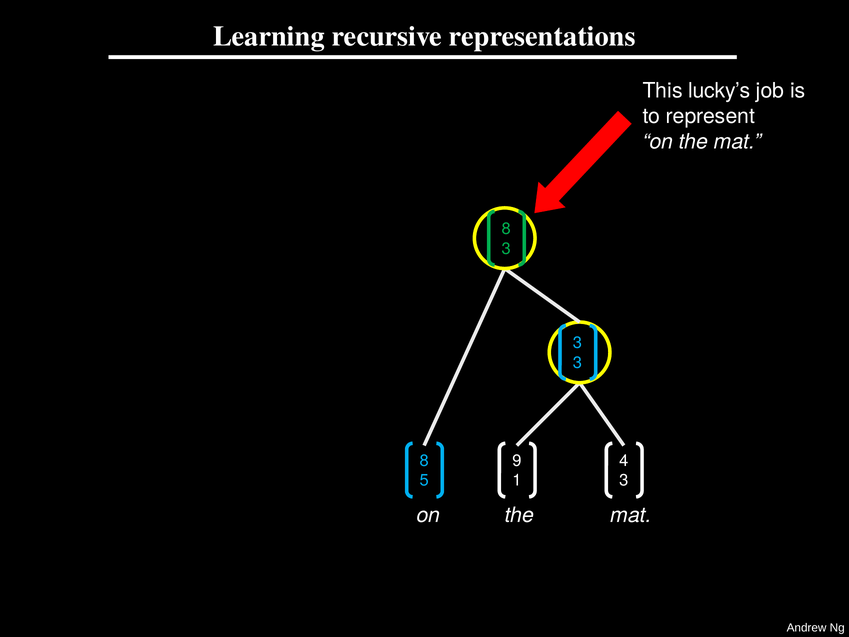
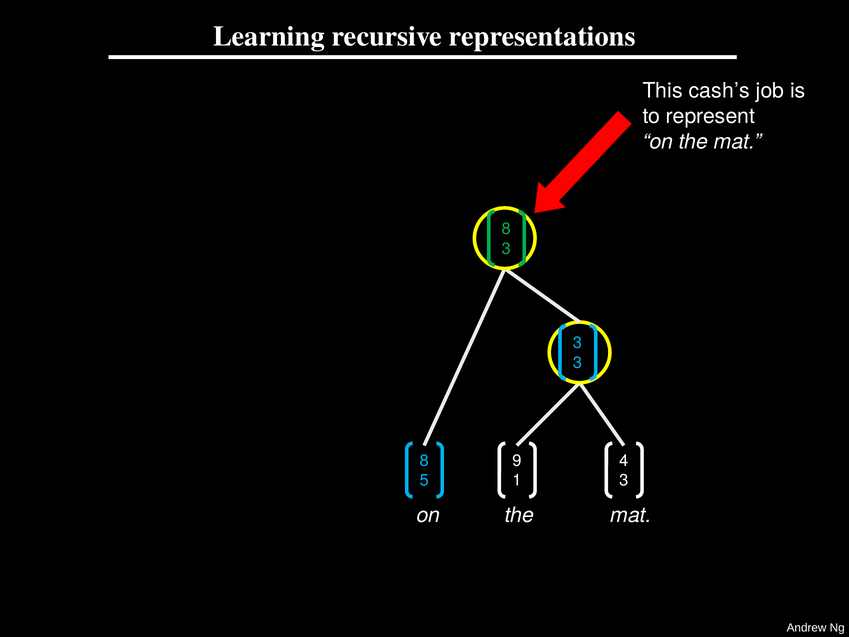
lucky’s: lucky’s -> cash’s
